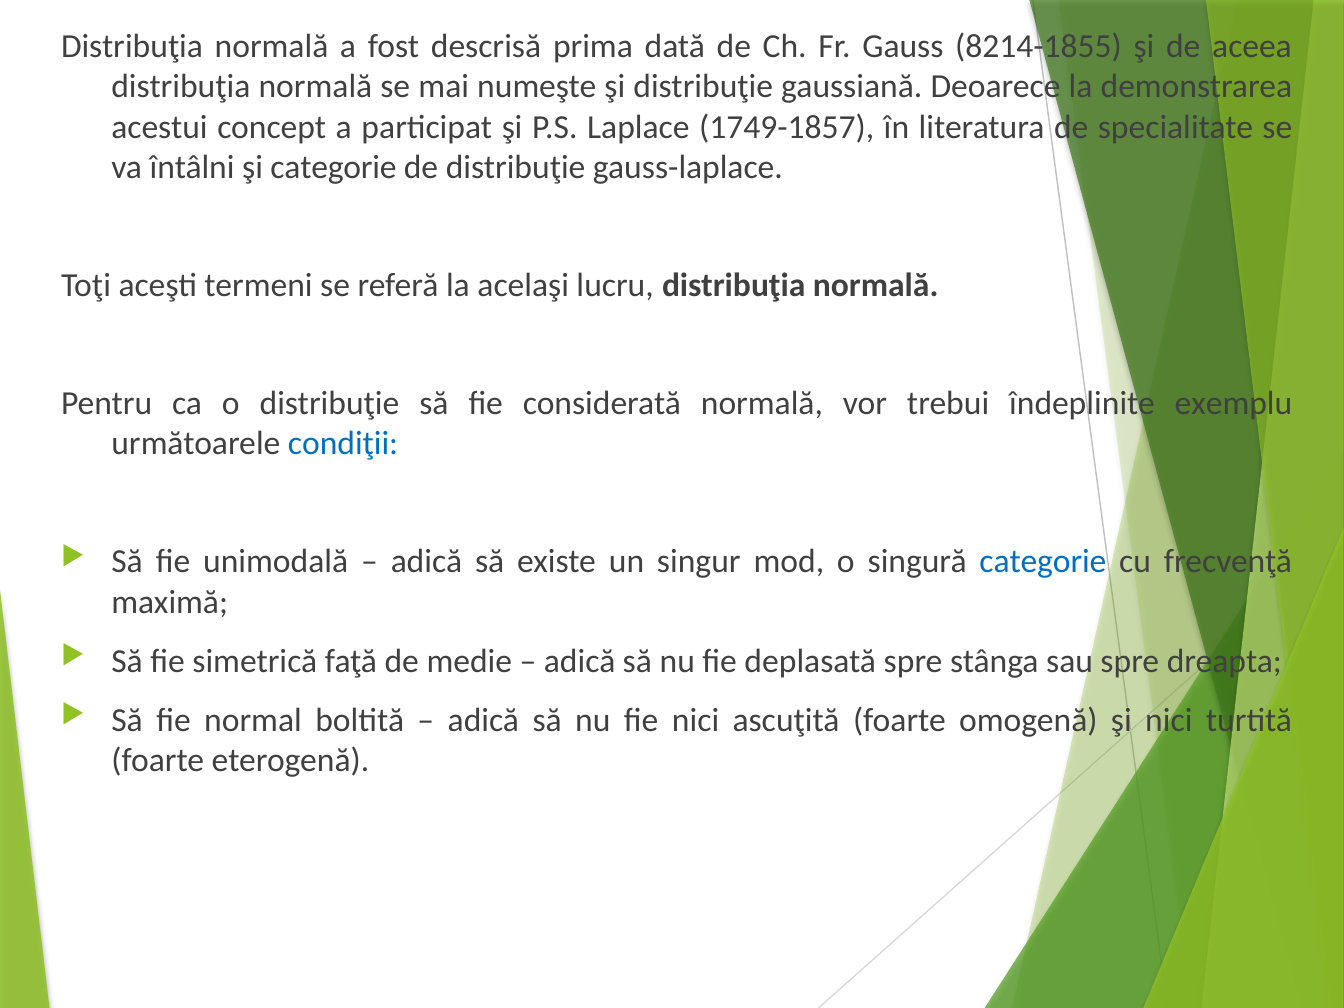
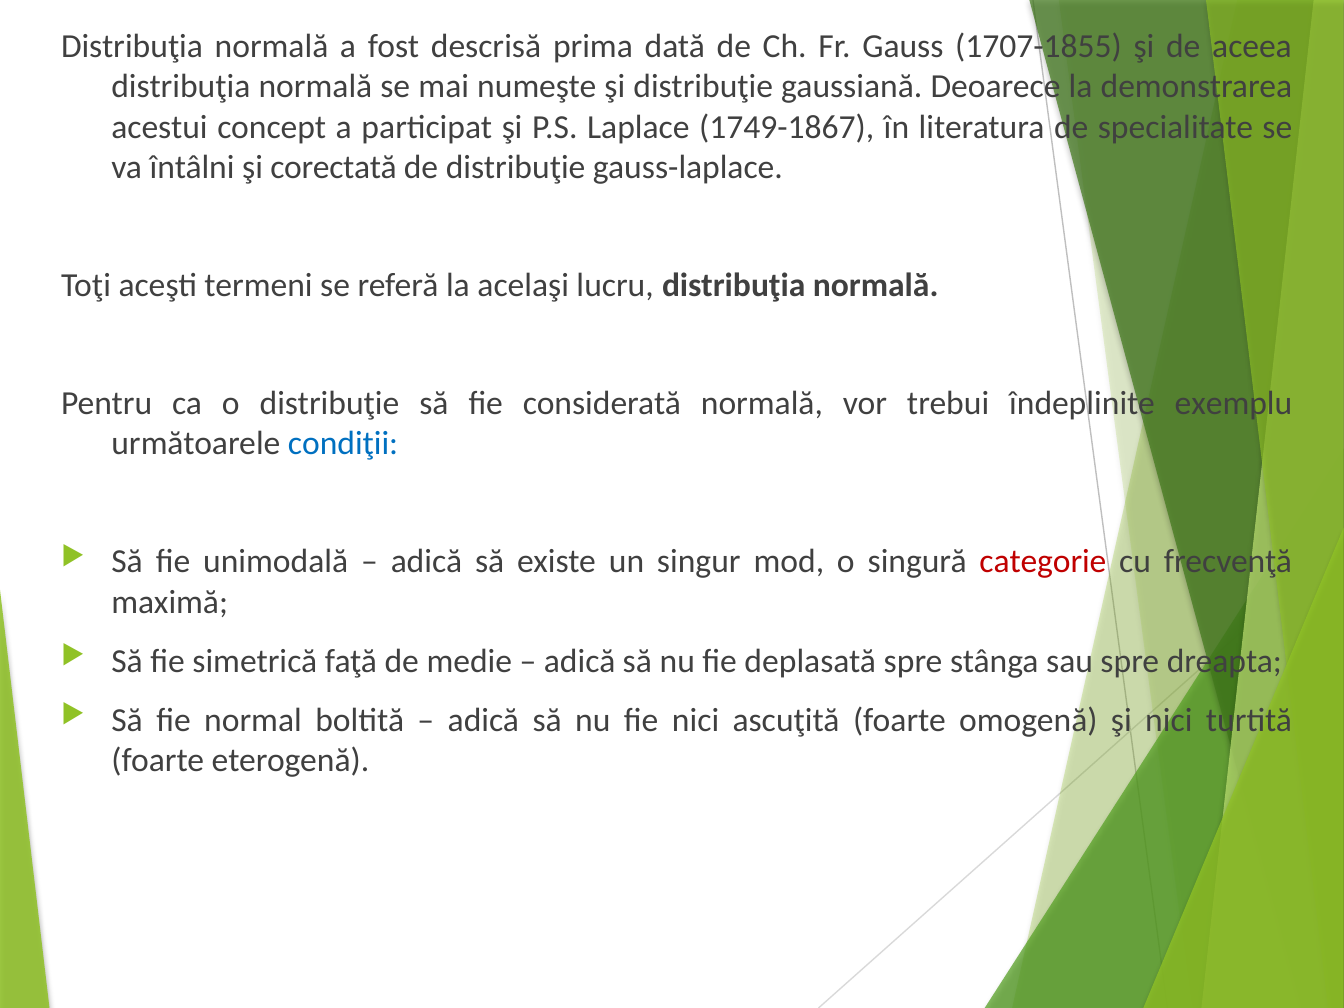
8214-1855: 8214-1855 -> 1707-1855
1749-1857: 1749-1857 -> 1749-1867
şi categorie: categorie -> corectată
categorie at (1043, 562) colour: blue -> red
